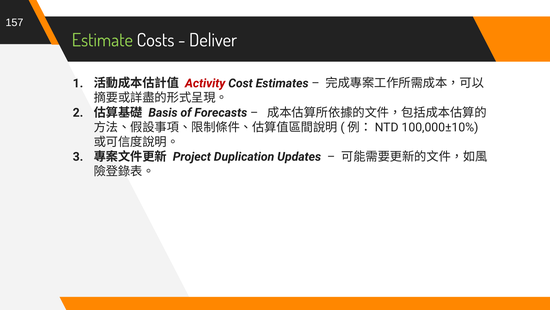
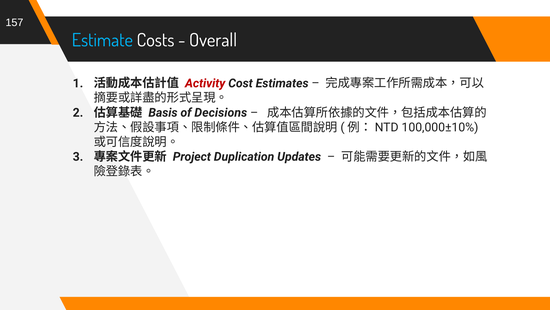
Estimate colour: light green -> light blue
Deliver: Deliver -> Overall
Forecasts: Forecasts -> Decisions
